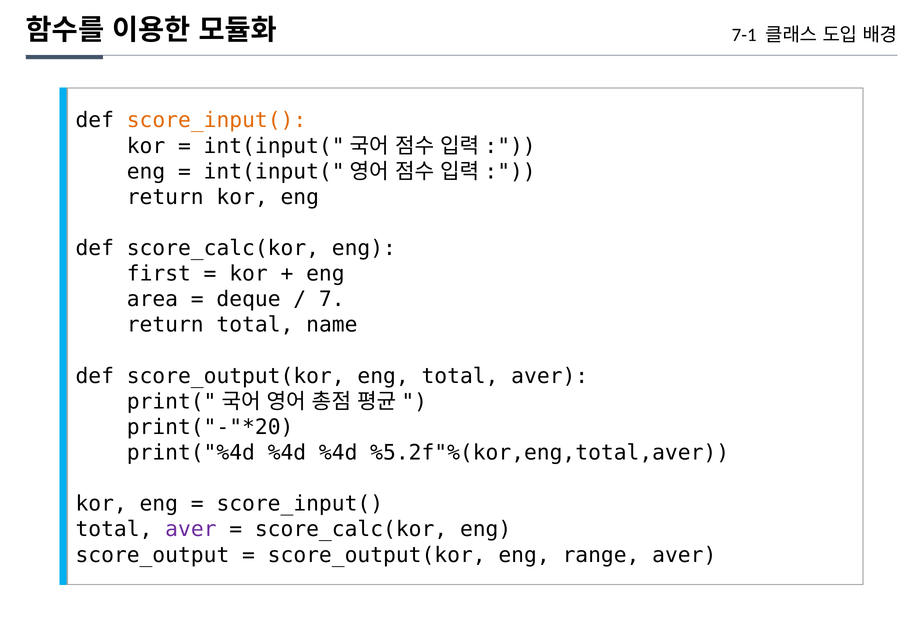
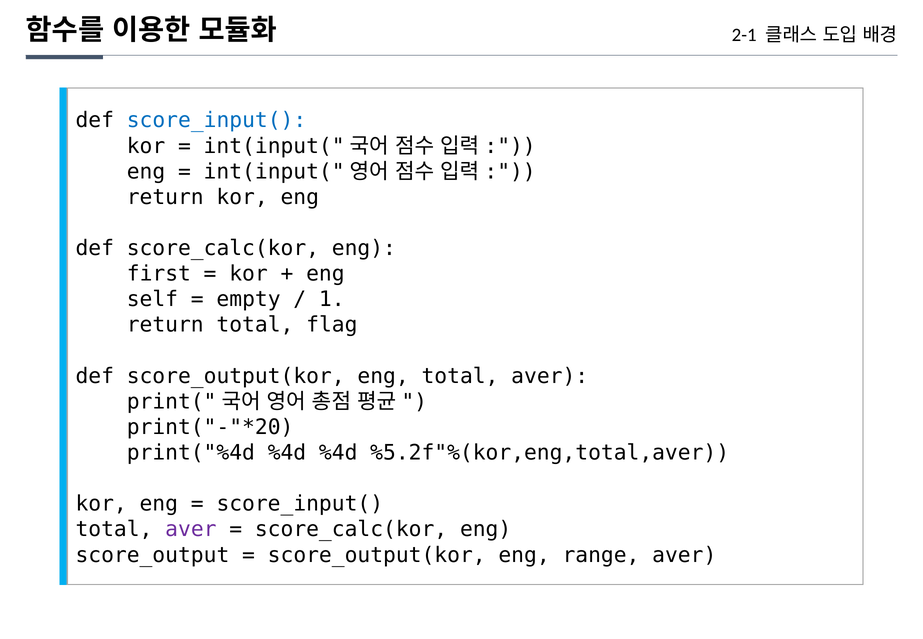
7-1: 7-1 -> 2-1
score_input( at (217, 120) colour: orange -> blue
area: area -> self
deque: deque -> empty
7: 7 -> 1
name: name -> flag
